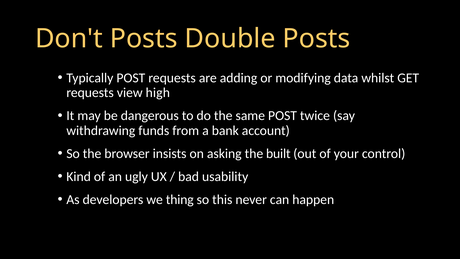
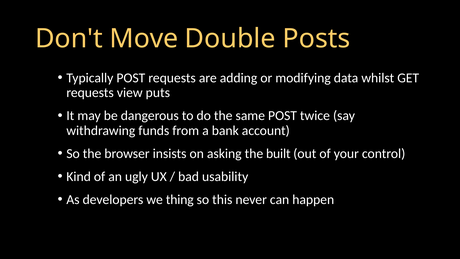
Don't Posts: Posts -> Move
high: high -> puts
